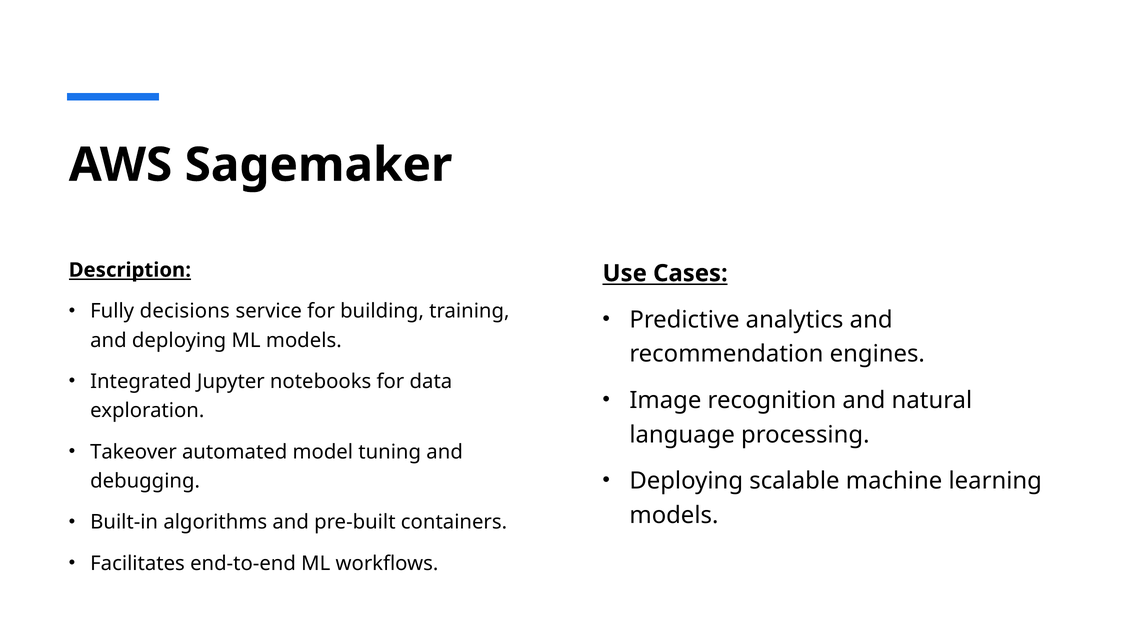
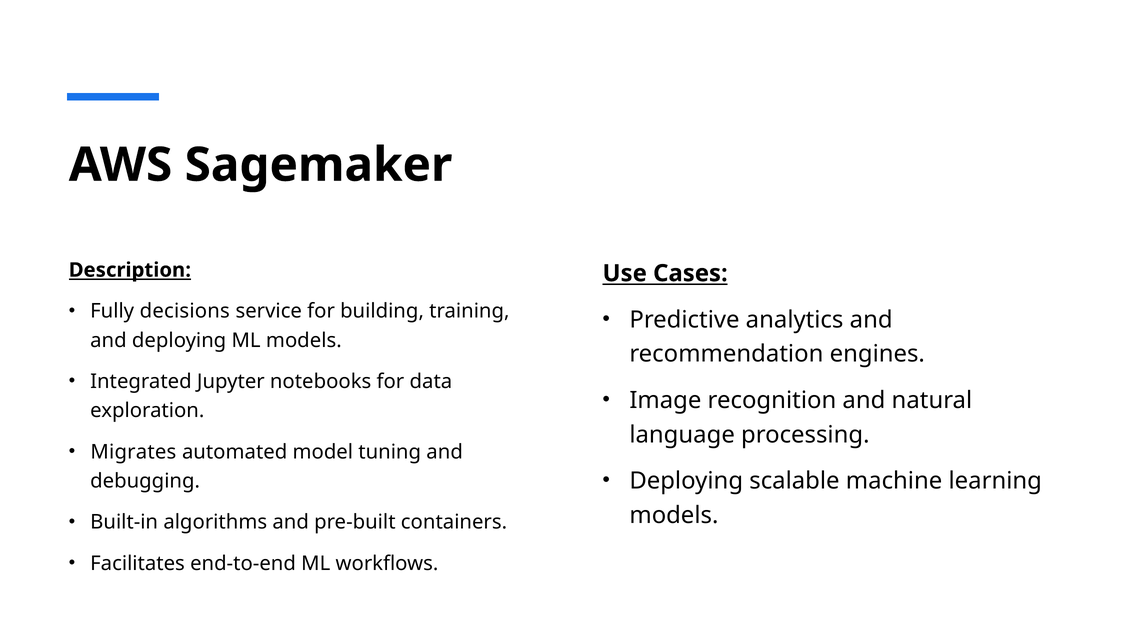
Takeover: Takeover -> Migrates
